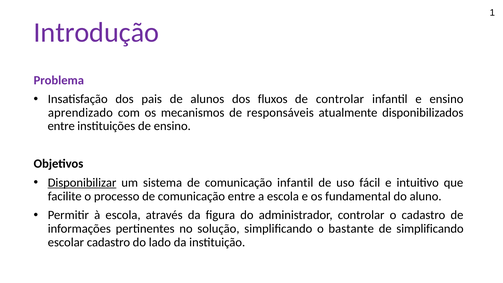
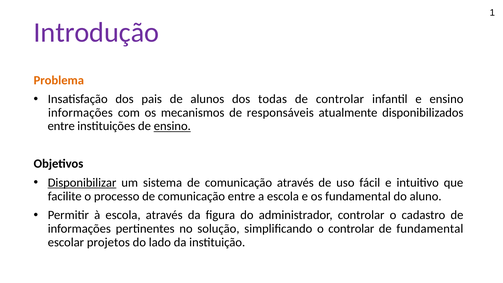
Problema colour: purple -> orange
fluxos: fluxos -> todas
aprendizado at (80, 113): aprendizado -> informações
ensino at (172, 126) underline: none -> present
comunicação infantil: infantil -> através
o bastante: bastante -> controlar
de simplificando: simplificando -> fundamental
escolar cadastro: cadastro -> projetos
